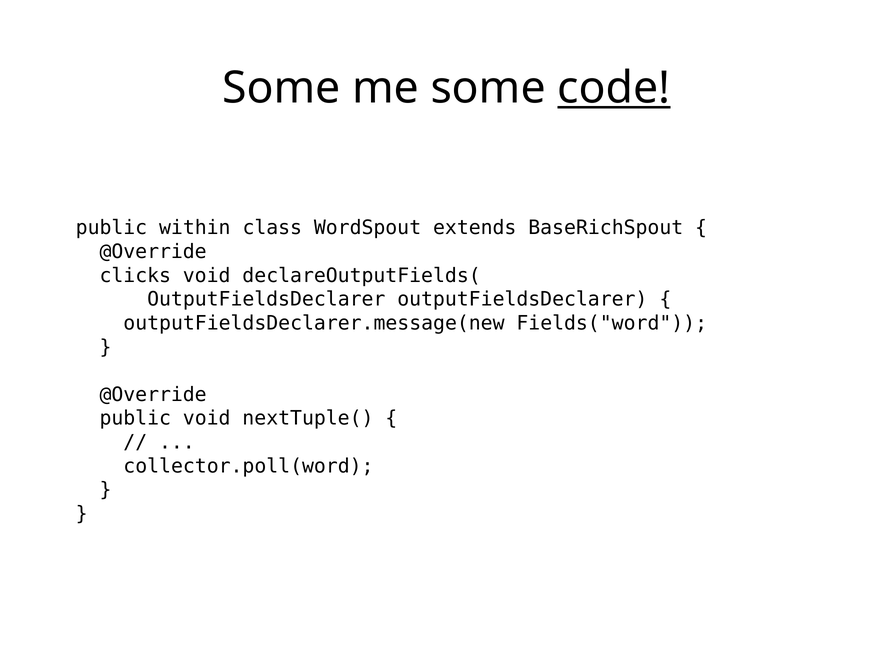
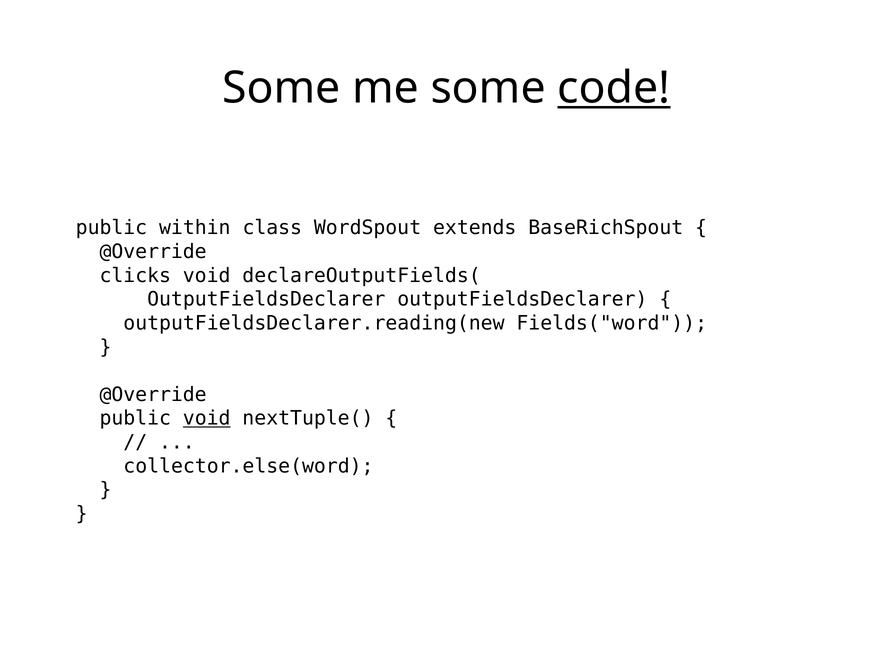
outputFieldsDeclarer.message(new: outputFieldsDeclarer.message(new -> outputFieldsDeclarer.reading(new
void at (207, 418) underline: none -> present
collector.poll(word: collector.poll(word -> collector.else(word
